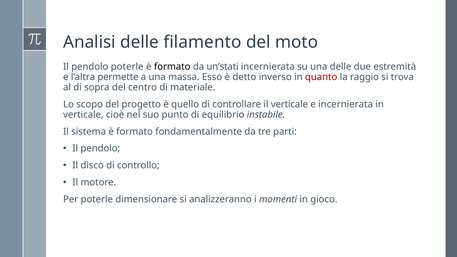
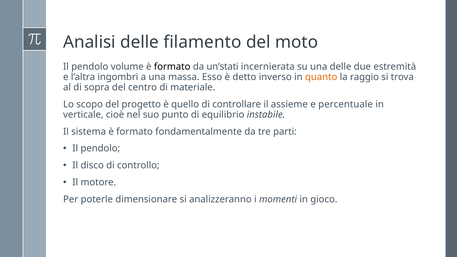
pendolo poterle: poterle -> volume
permette: permette -> ingombri
quanto colour: red -> orange
il verticale: verticale -> assieme
e incernierata: incernierata -> percentuale
